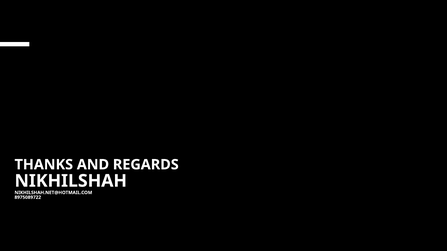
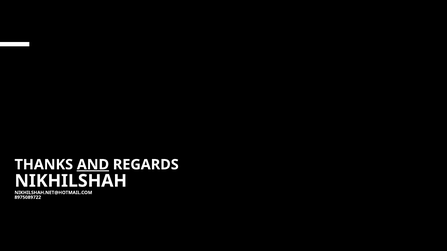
AND underline: none -> present
